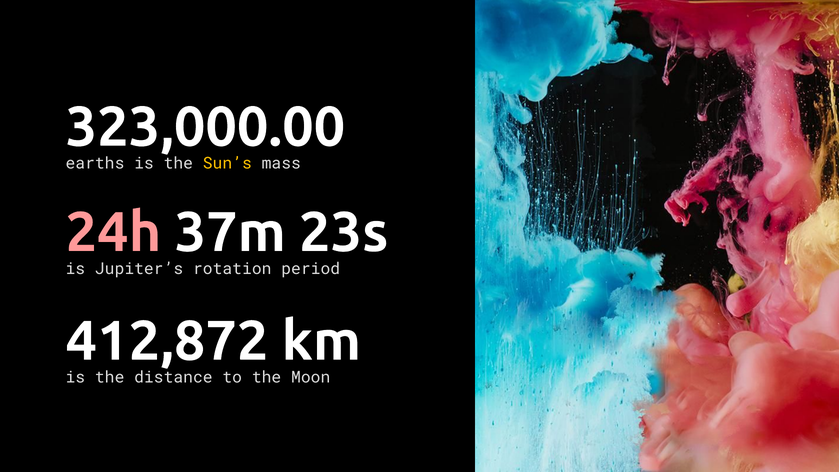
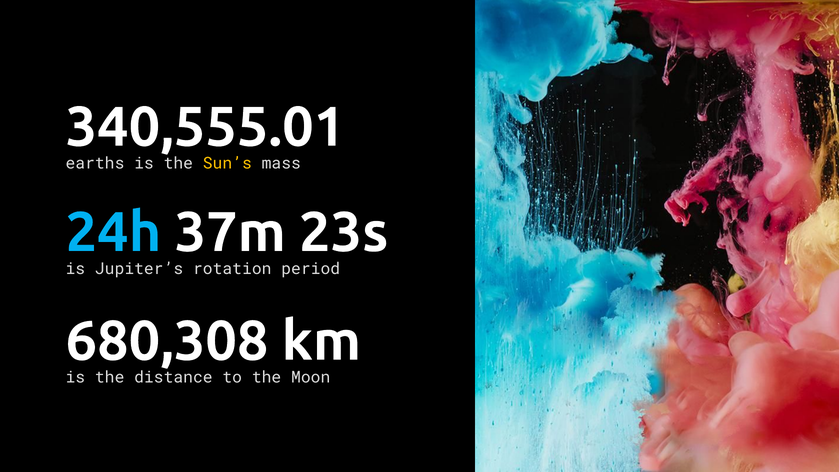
323,000.00: 323,000.00 -> 340,555.01
24h colour: pink -> light blue
412,872: 412,872 -> 680,308
